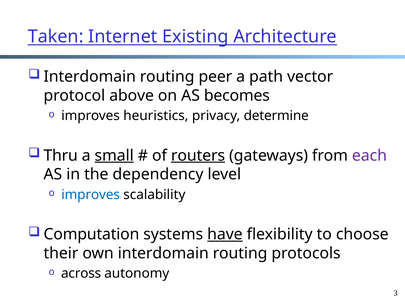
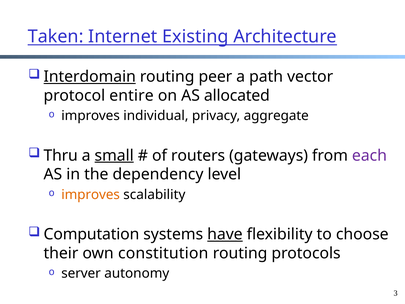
Interdomain at (90, 77) underline: none -> present
above: above -> entire
becomes: becomes -> allocated
heuristics: heuristics -> individual
determine: determine -> aggregate
routers underline: present -> none
improves at (91, 194) colour: blue -> orange
own interdomain: interdomain -> constitution
across: across -> server
